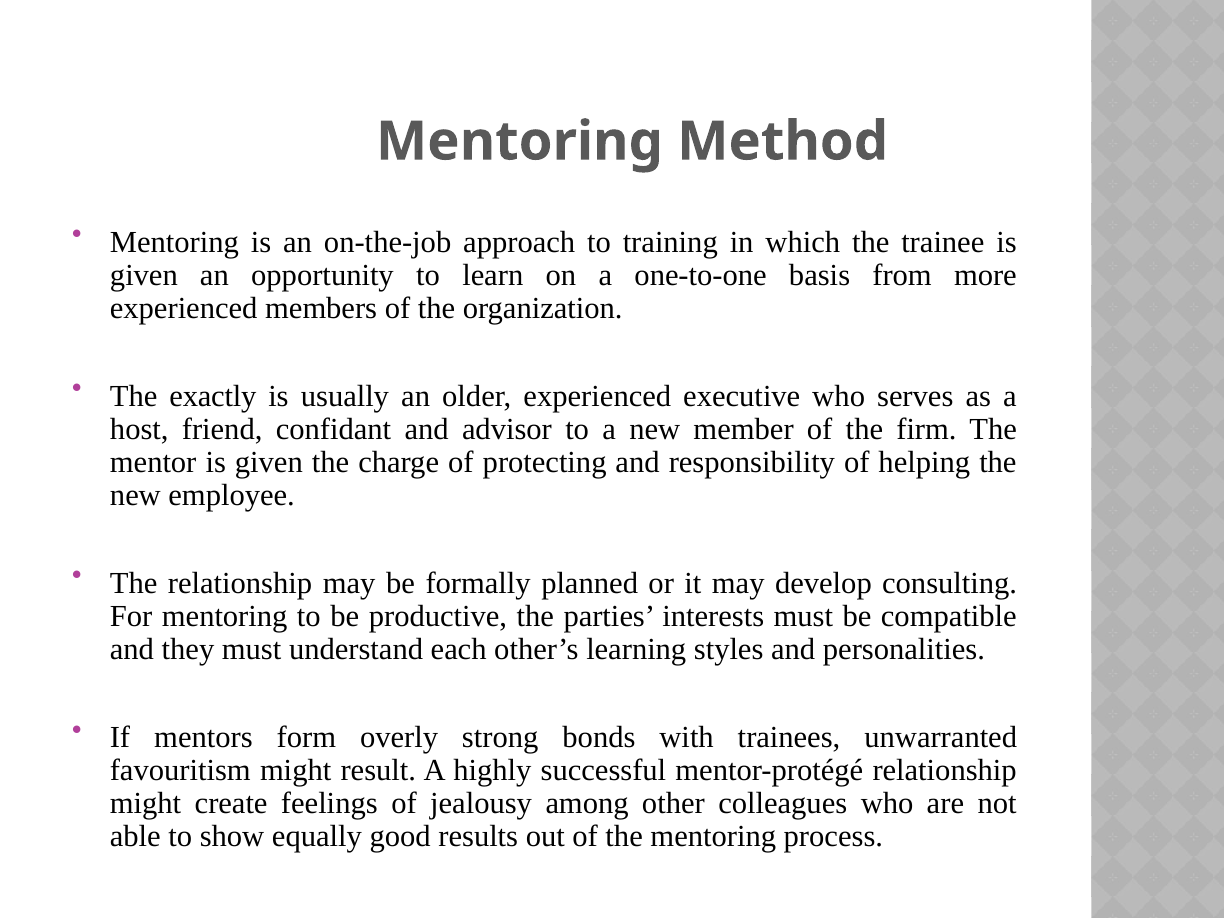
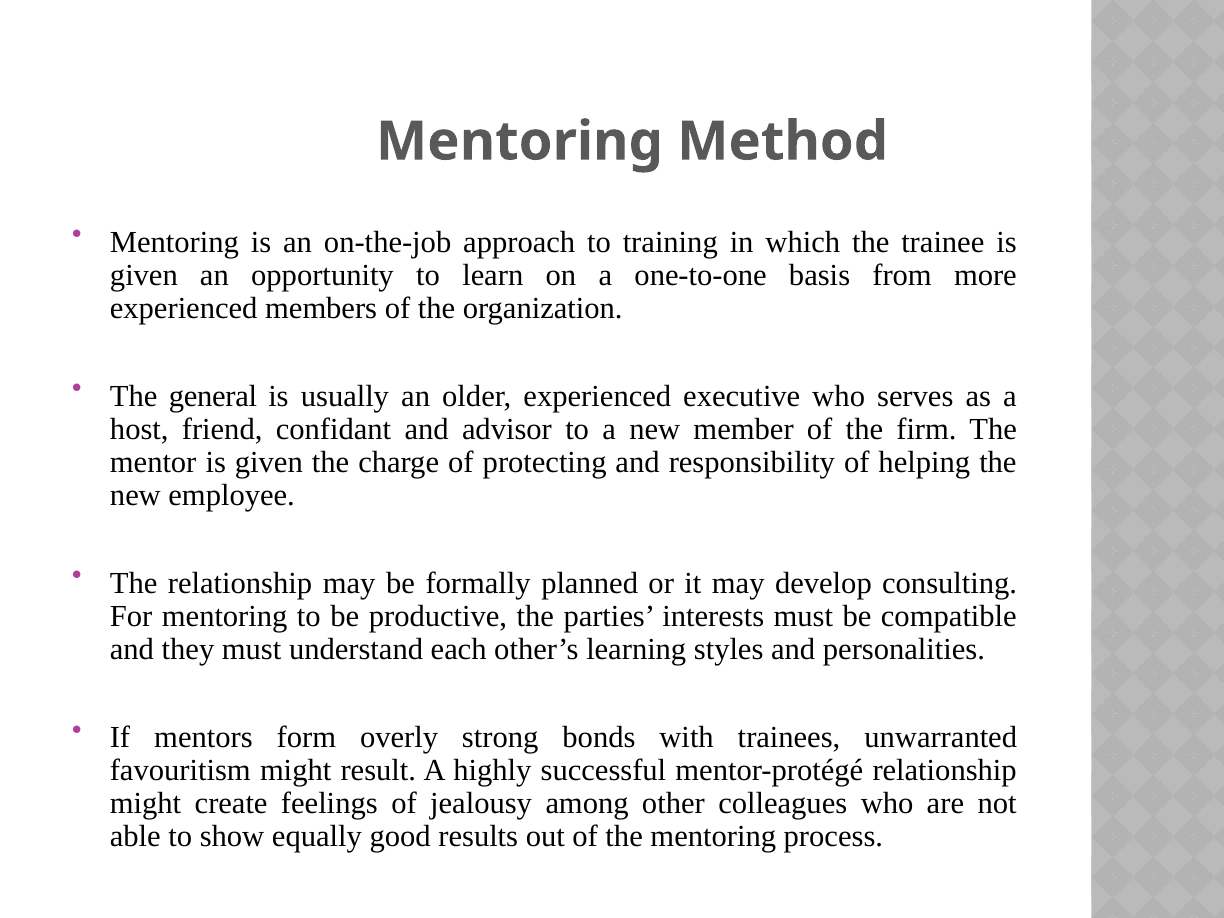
exactly: exactly -> general
